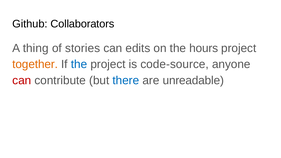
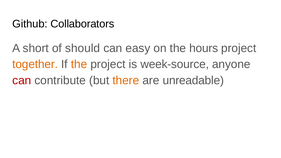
thing: thing -> short
stories: stories -> should
edits: edits -> easy
the at (79, 64) colour: blue -> orange
code-source: code-source -> week-source
there colour: blue -> orange
